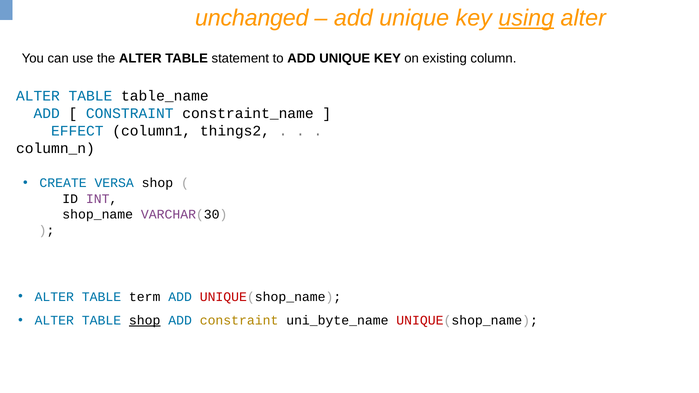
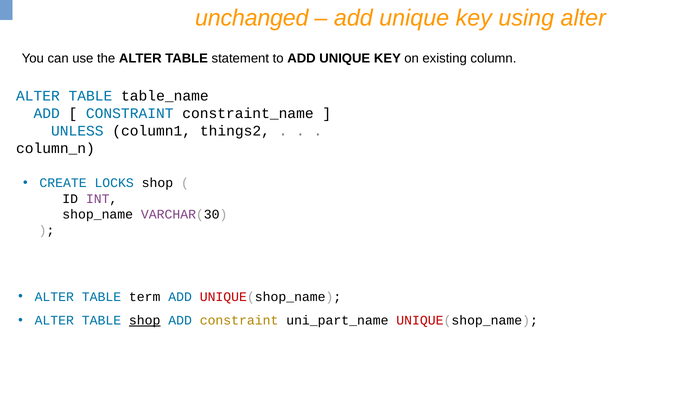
using underline: present -> none
EFFECT: EFFECT -> UNLESS
VERSA: VERSA -> LOCKS
uni_byte_name: uni_byte_name -> uni_part_name
